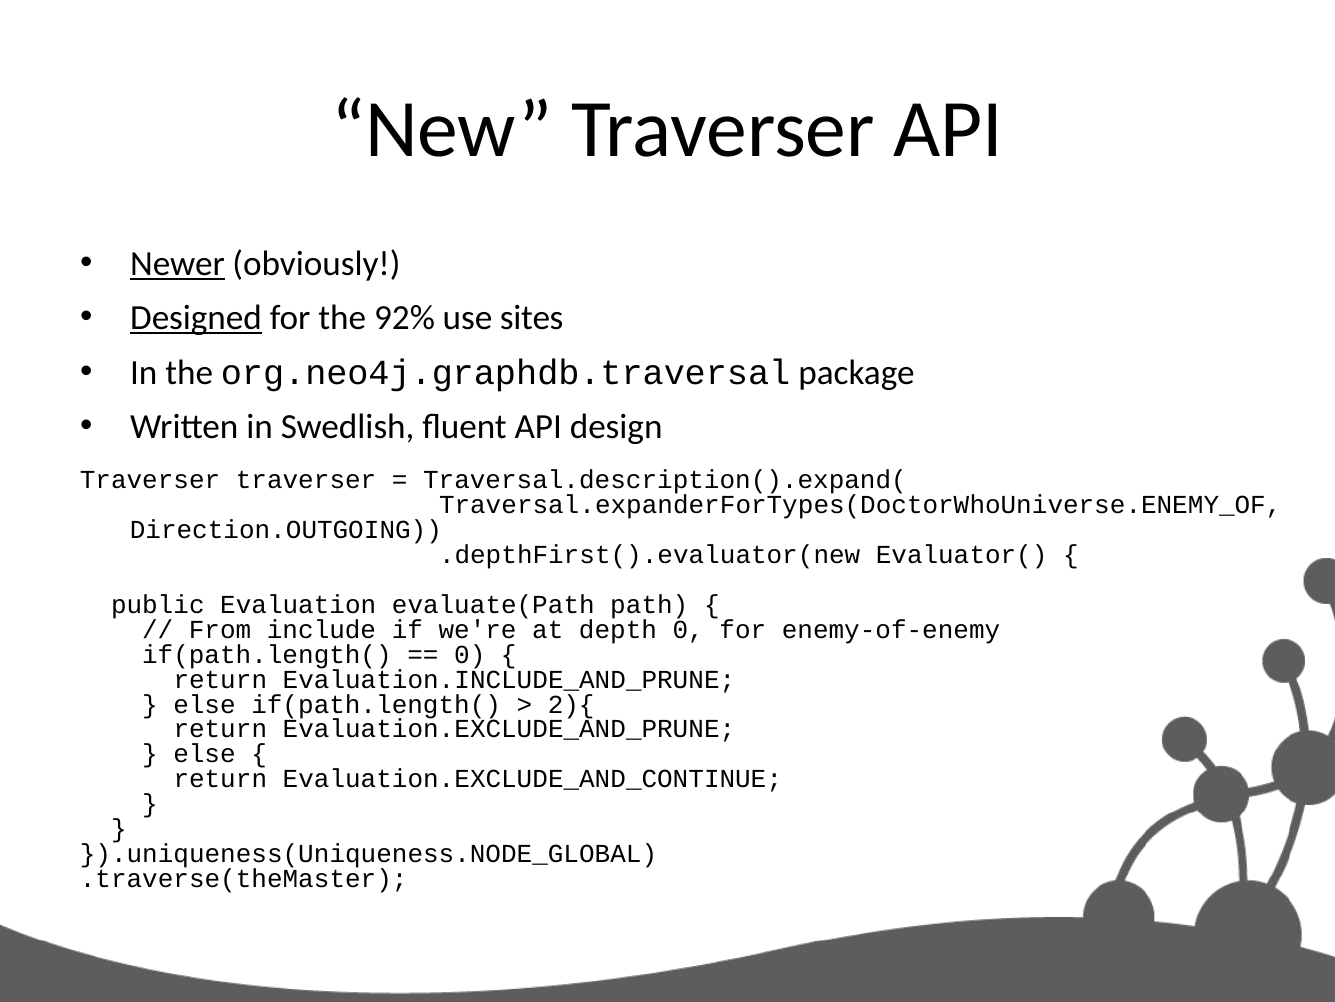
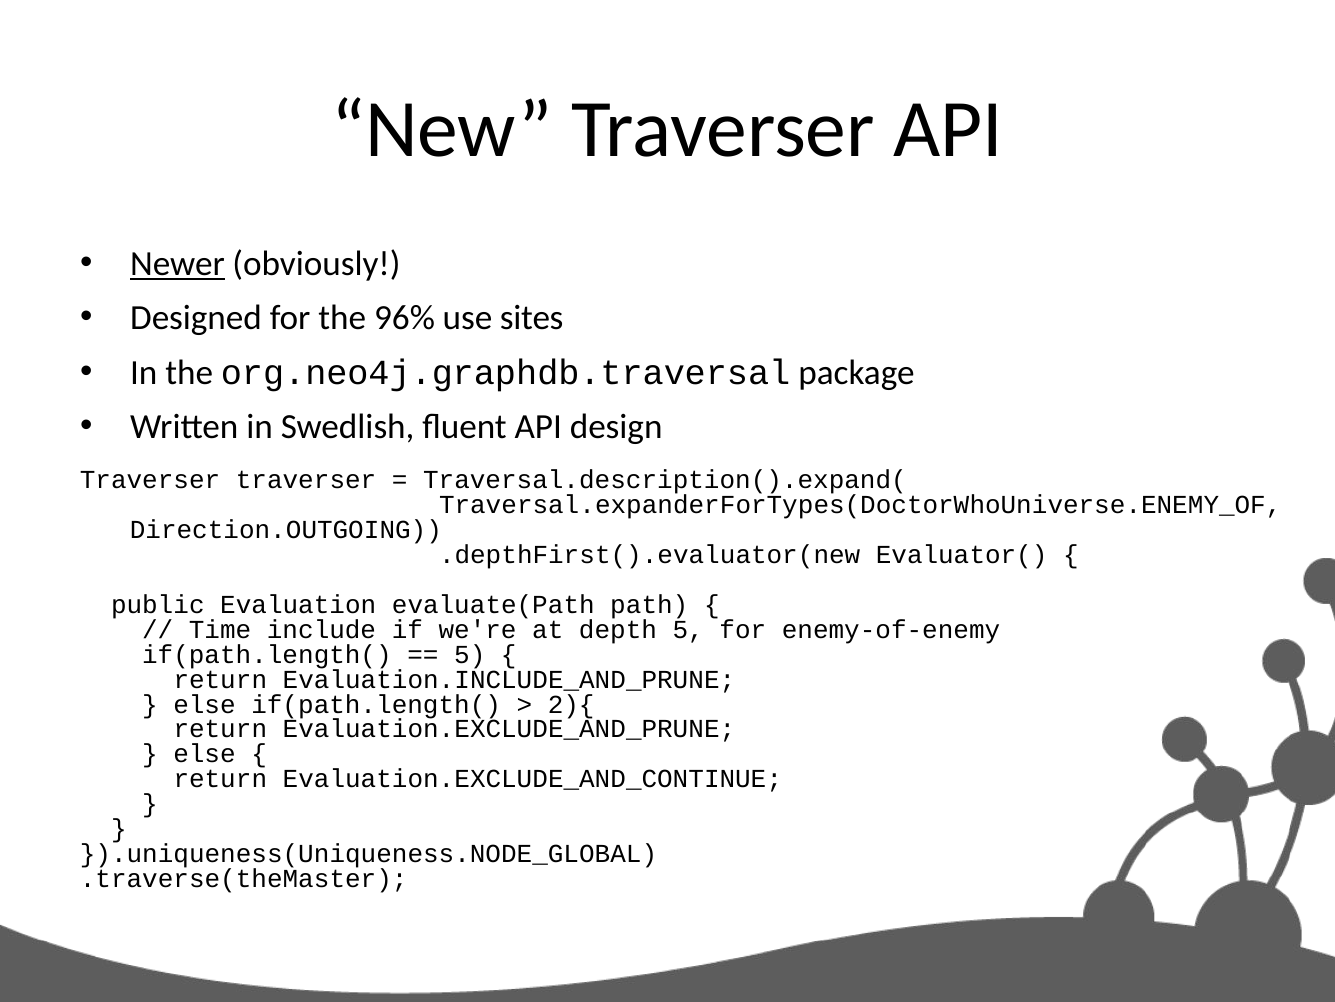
Designed underline: present -> none
92%: 92% -> 96%
From: From -> Time
depth 0: 0 -> 5
0 at (470, 654): 0 -> 5
